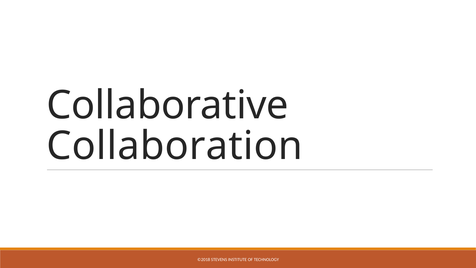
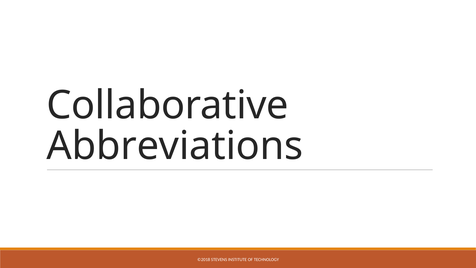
Collaboration: Collaboration -> Abbreviations
